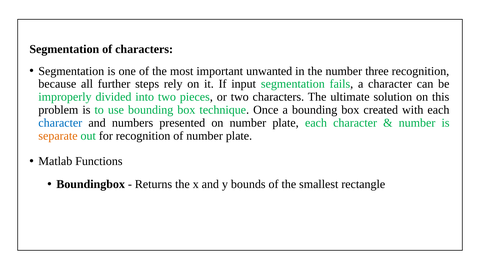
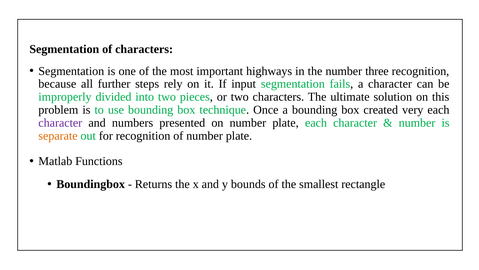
unwanted: unwanted -> highways
with: with -> very
character at (60, 123) colour: blue -> purple
